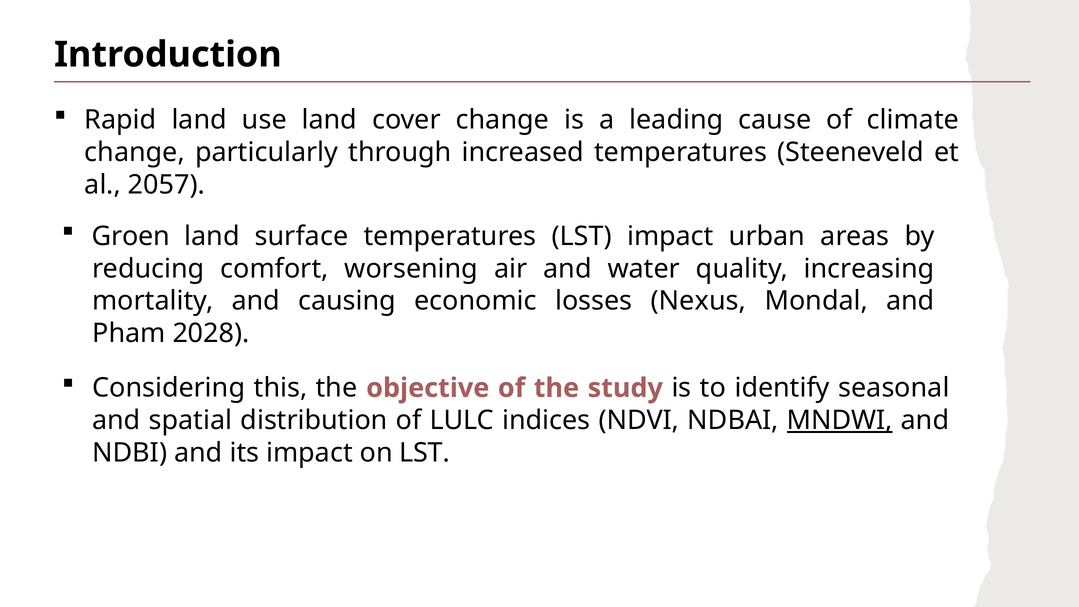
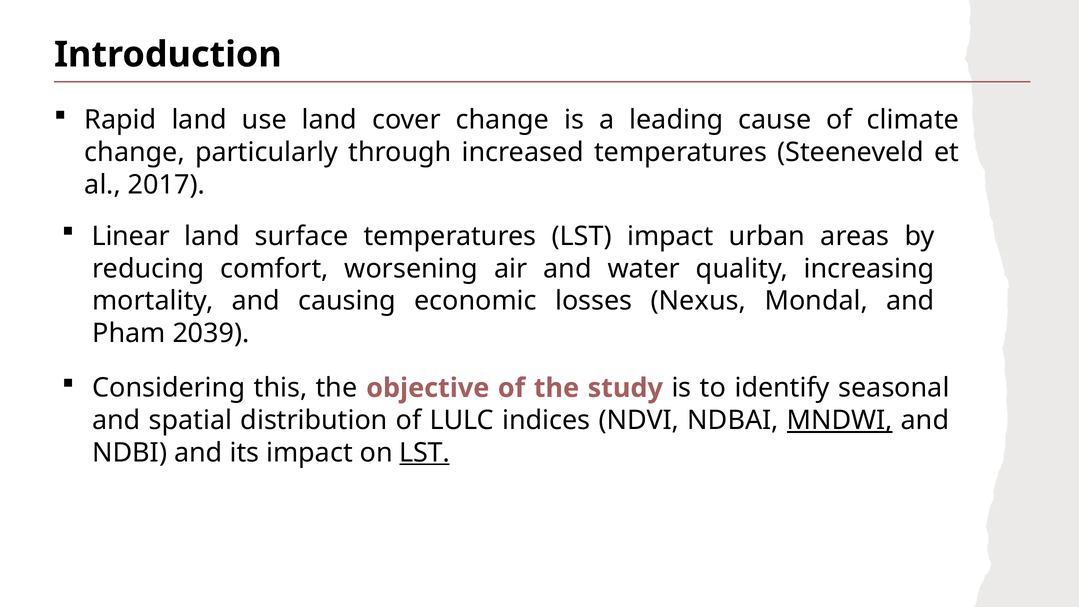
2057: 2057 -> 2017
Groen: Groen -> Linear
2028: 2028 -> 2039
LST at (425, 453) underline: none -> present
